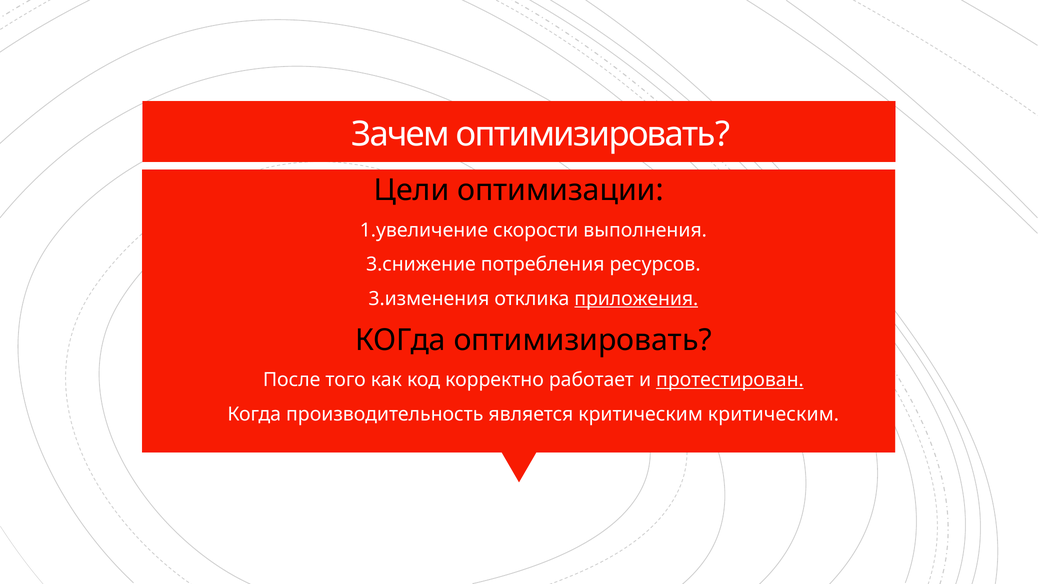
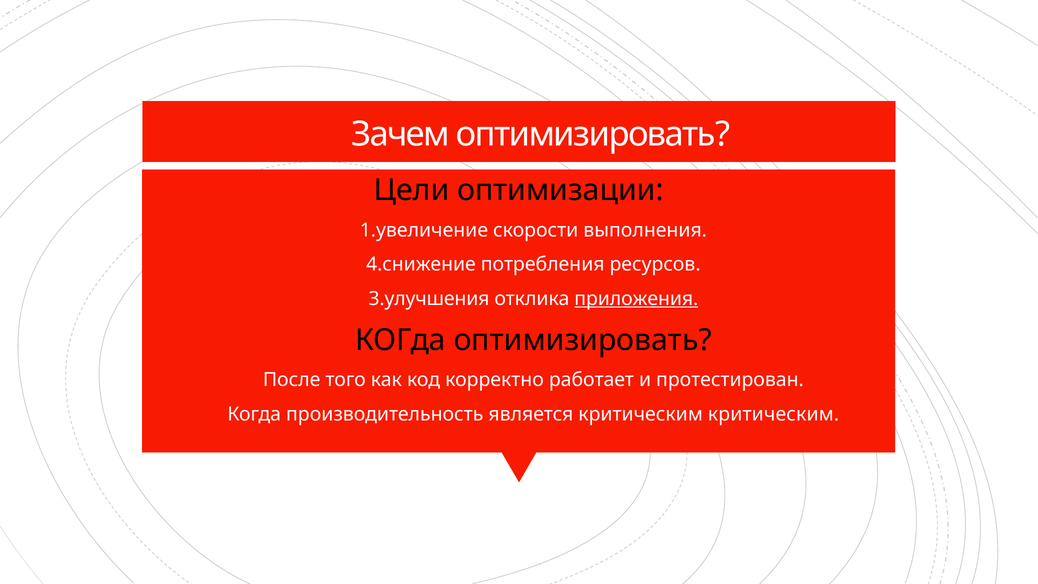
3.снижение: 3.снижение -> 4.снижение
3.изменения: 3.изменения -> 3.улучшения
протестирован underline: present -> none
